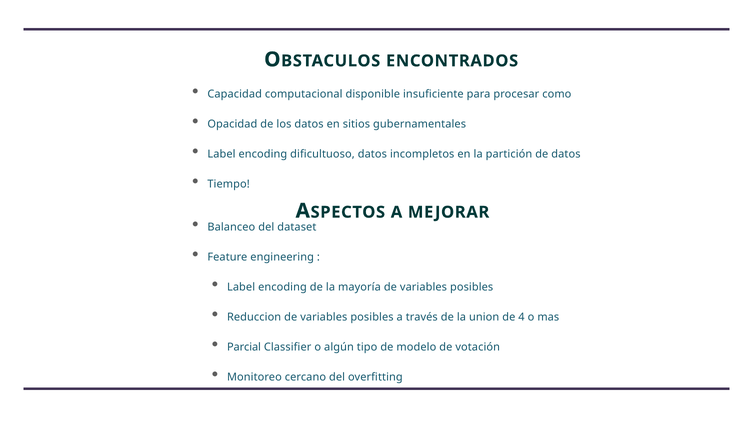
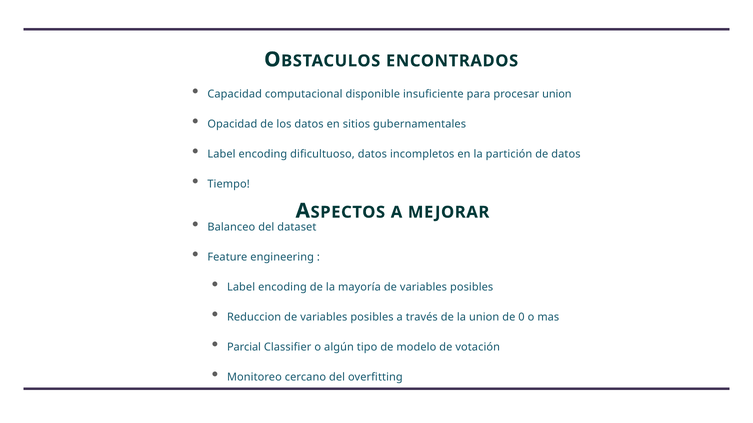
procesar como: como -> union
4: 4 -> 0
